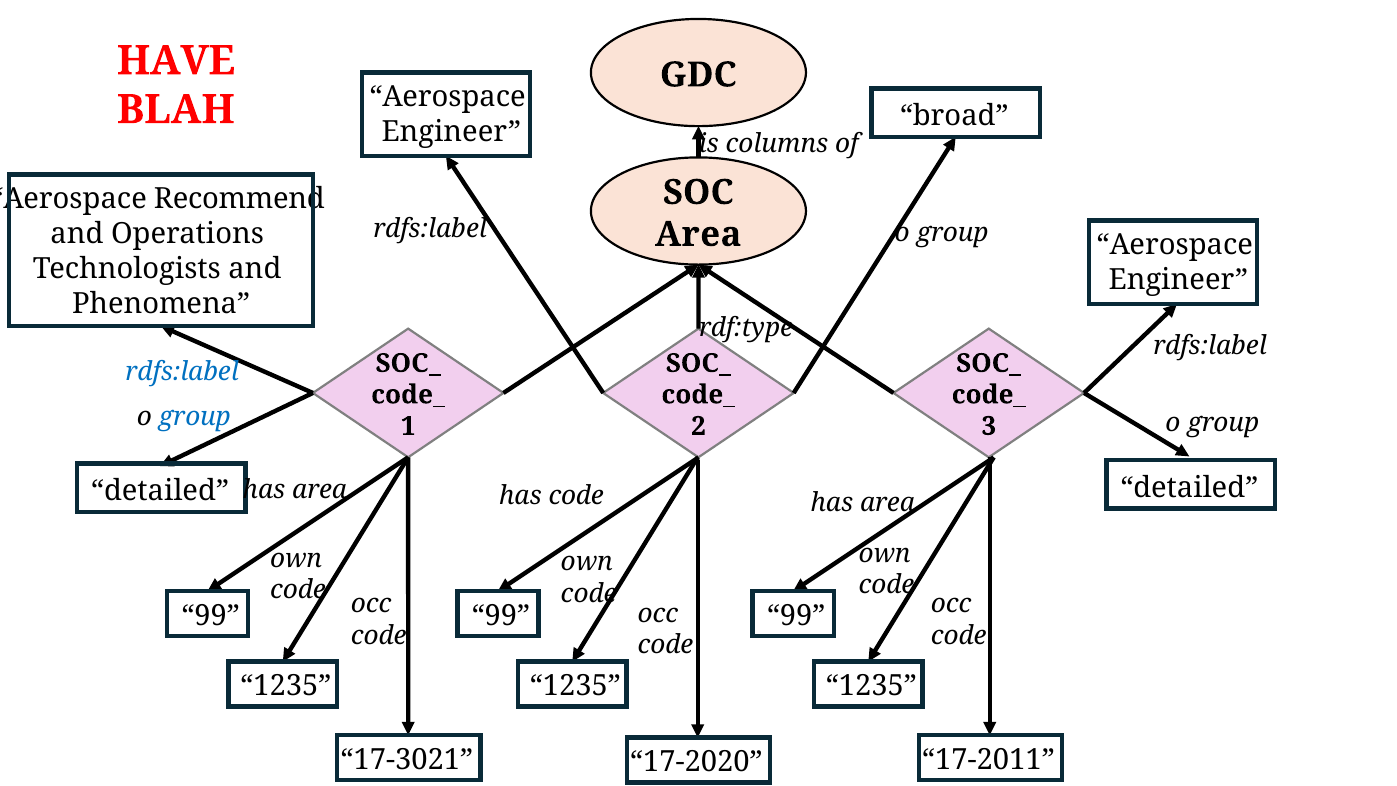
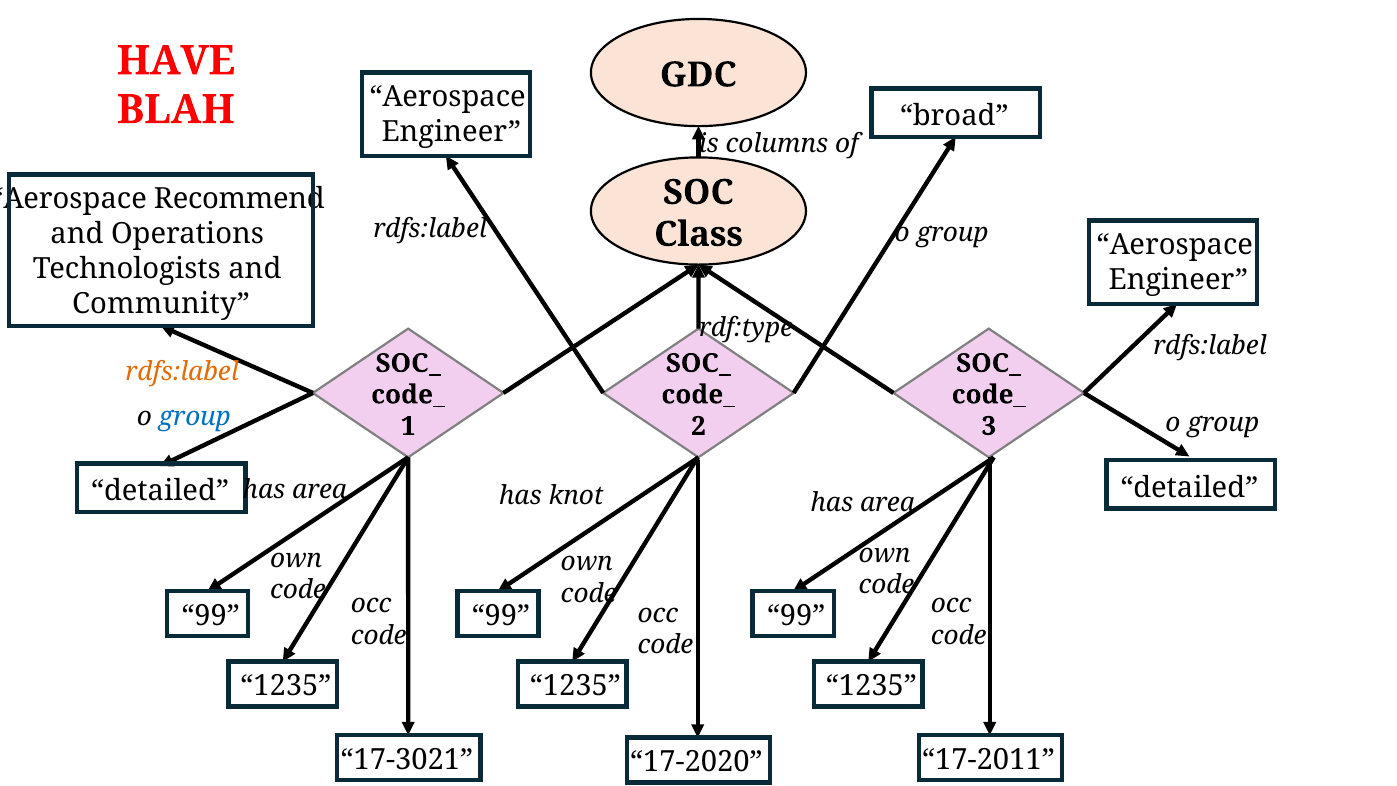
Area at (698, 234): Area -> Class
Phenomena: Phenomena -> Community
rdfs:label at (182, 372) colour: blue -> orange
has code: code -> knot
